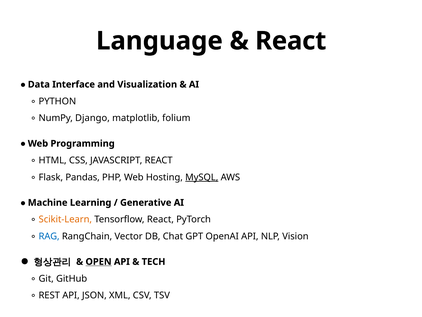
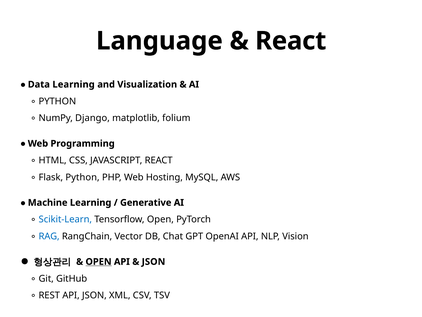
Data Interface: Interface -> Learning
Flask Pandas: Pandas -> Python
MySQL underline: present -> none
Scikit-Learn colour: orange -> blue
Tensorflow React: React -> Open
TECH at (154, 261): TECH -> JSON
